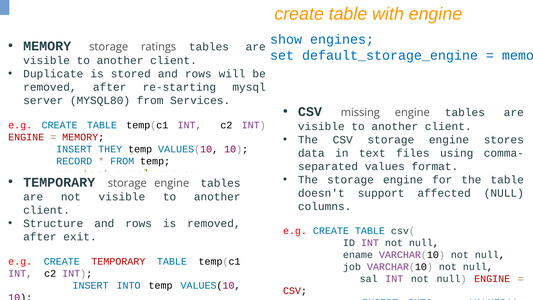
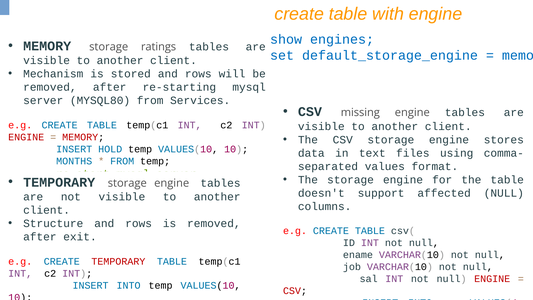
Duplicate: Duplicate -> Mechanism
THEY: THEY -> HOLD
RECORD: RECORD -> MONTHS
